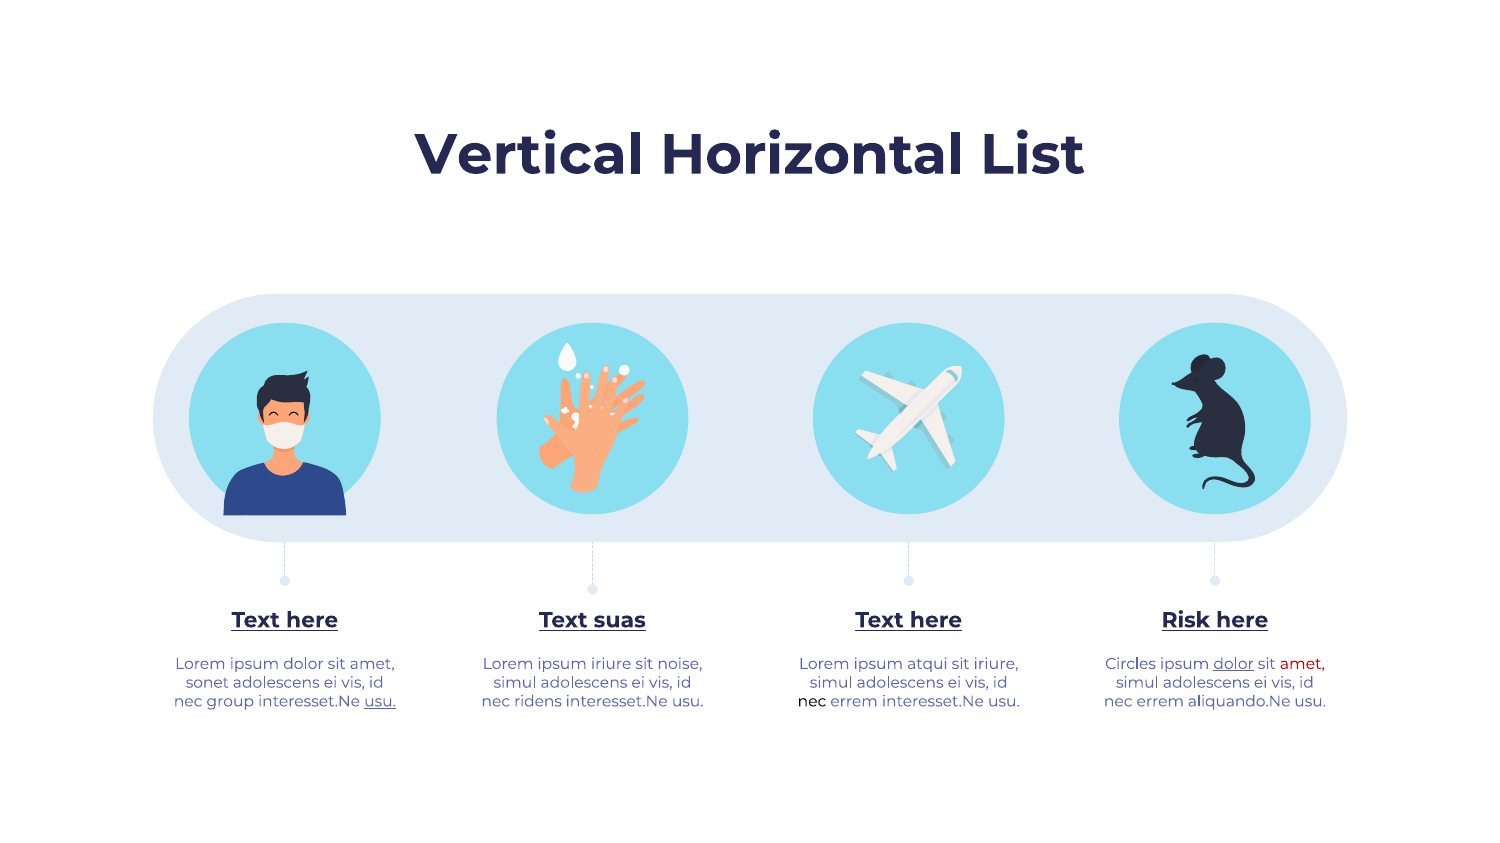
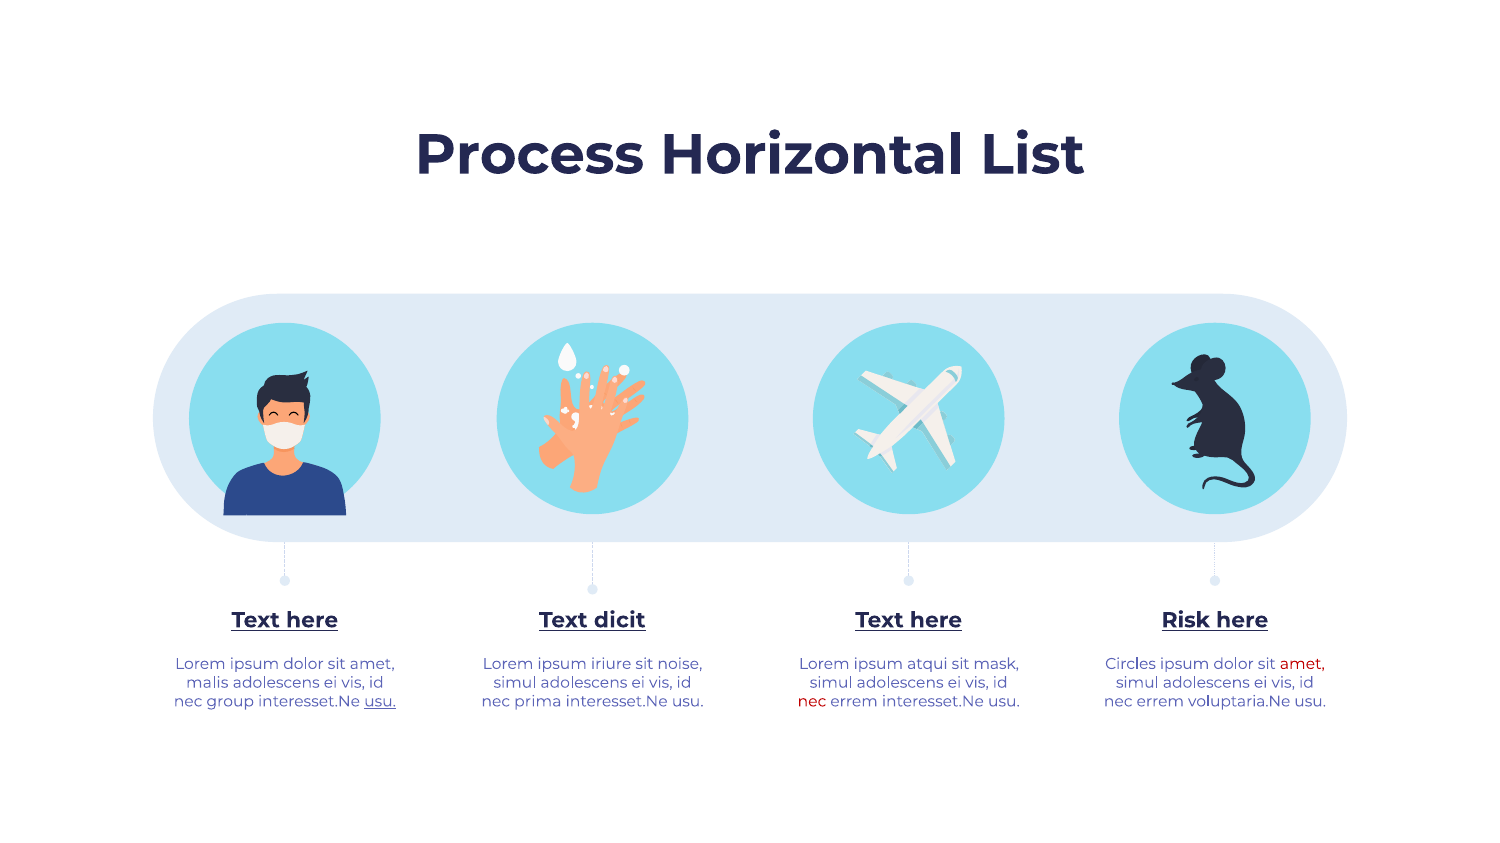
Vertical: Vertical -> Process
suas: suas -> dicit
sit iriure: iriure -> mask
dolor at (1234, 664) underline: present -> none
sonet: sonet -> malis
ridens: ridens -> prima
nec at (812, 702) colour: black -> red
aliquando.Ne: aliquando.Ne -> voluptaria.Ne
